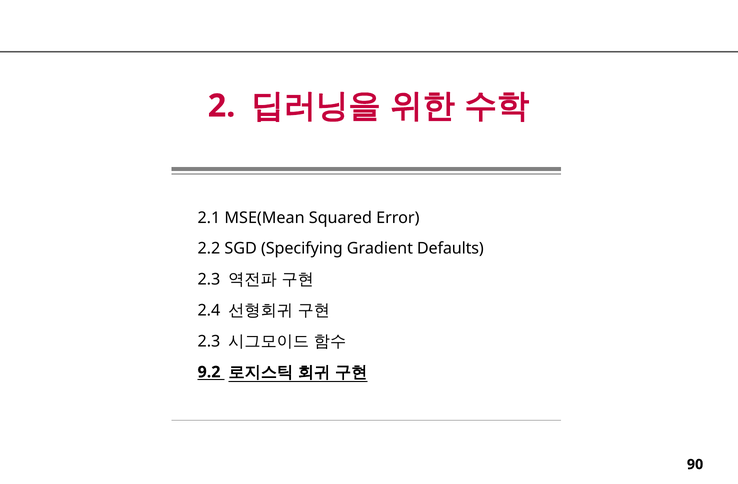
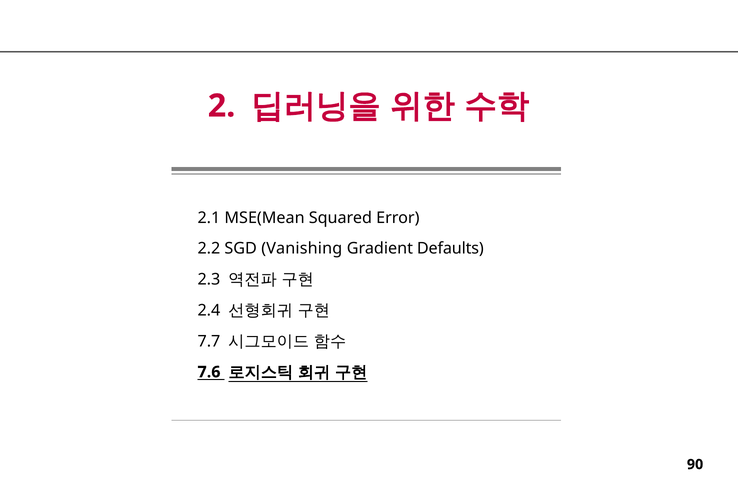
Specifying: Specifying -> Vanishing
2.3 at (209, 342): 2.3 -> 7.7
9.2: 9.2 -> 7.6
